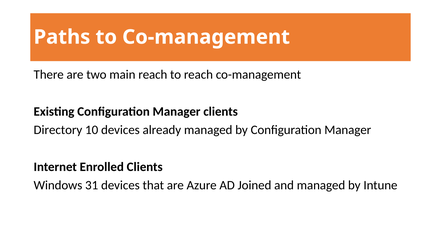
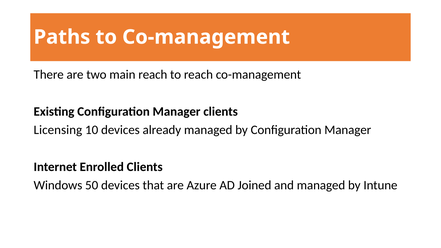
Directory: Directory -> Licensing
31: 31 -> 50
